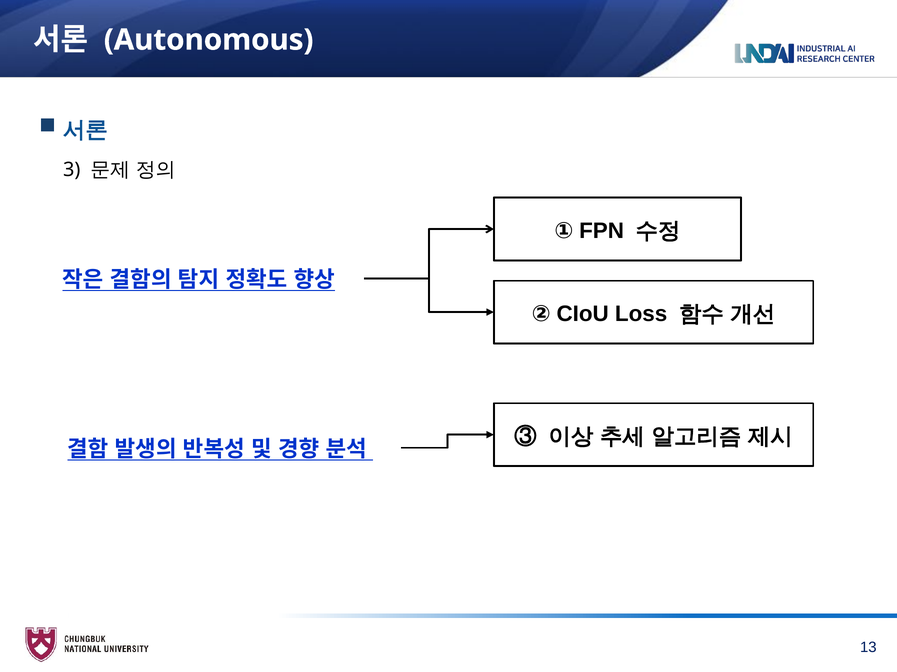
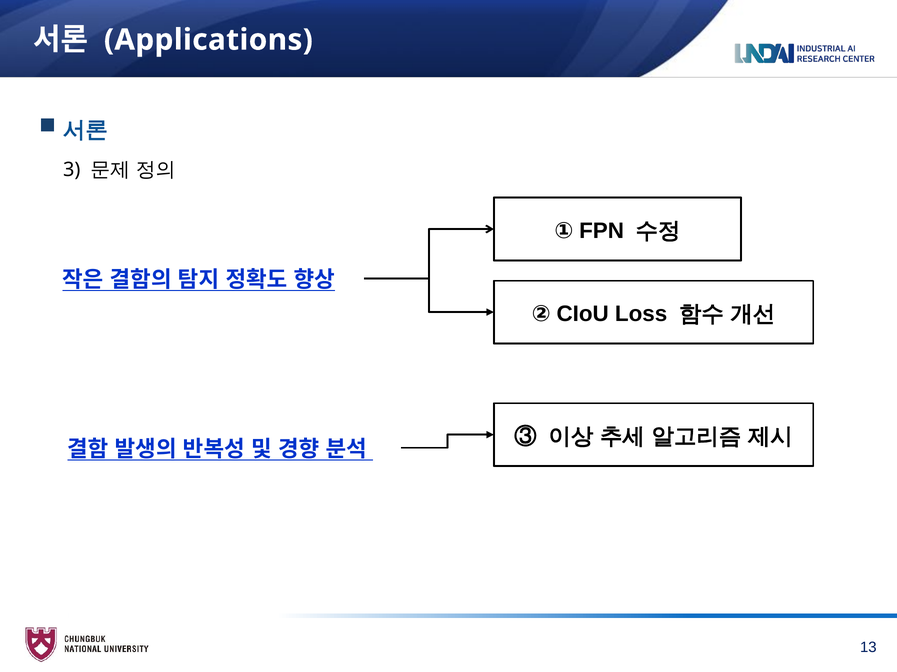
Autonomous: Autonomous -> Applications
